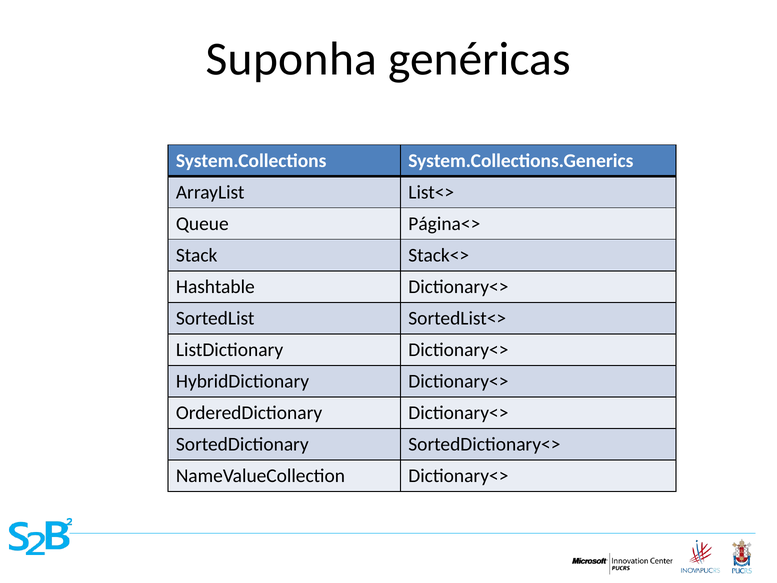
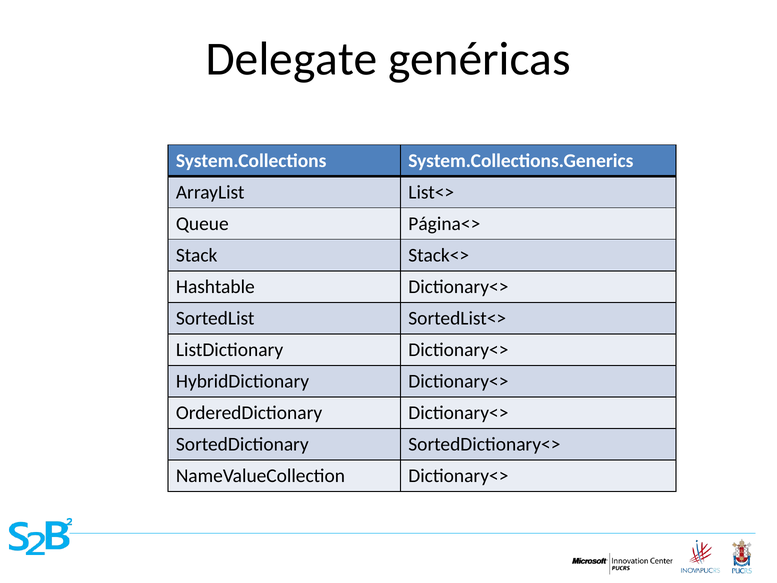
Suponha: Suponha -> Delegate
